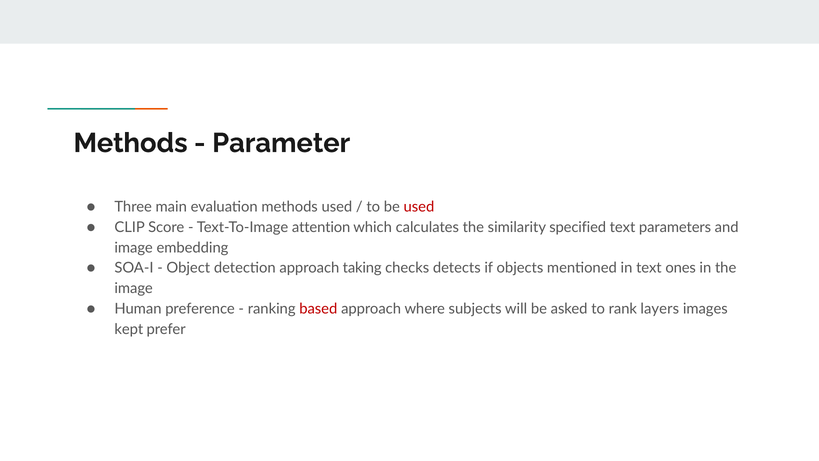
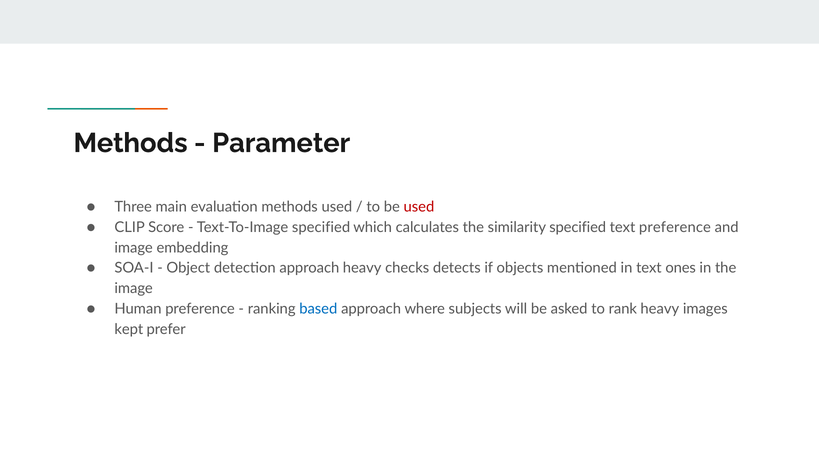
Text-To-Image attention: attention -> specified
text parameters: parameters -> preference
approach taking: taking -> heavy
based colour: red -> blue
rank layers: layers -> heavy
